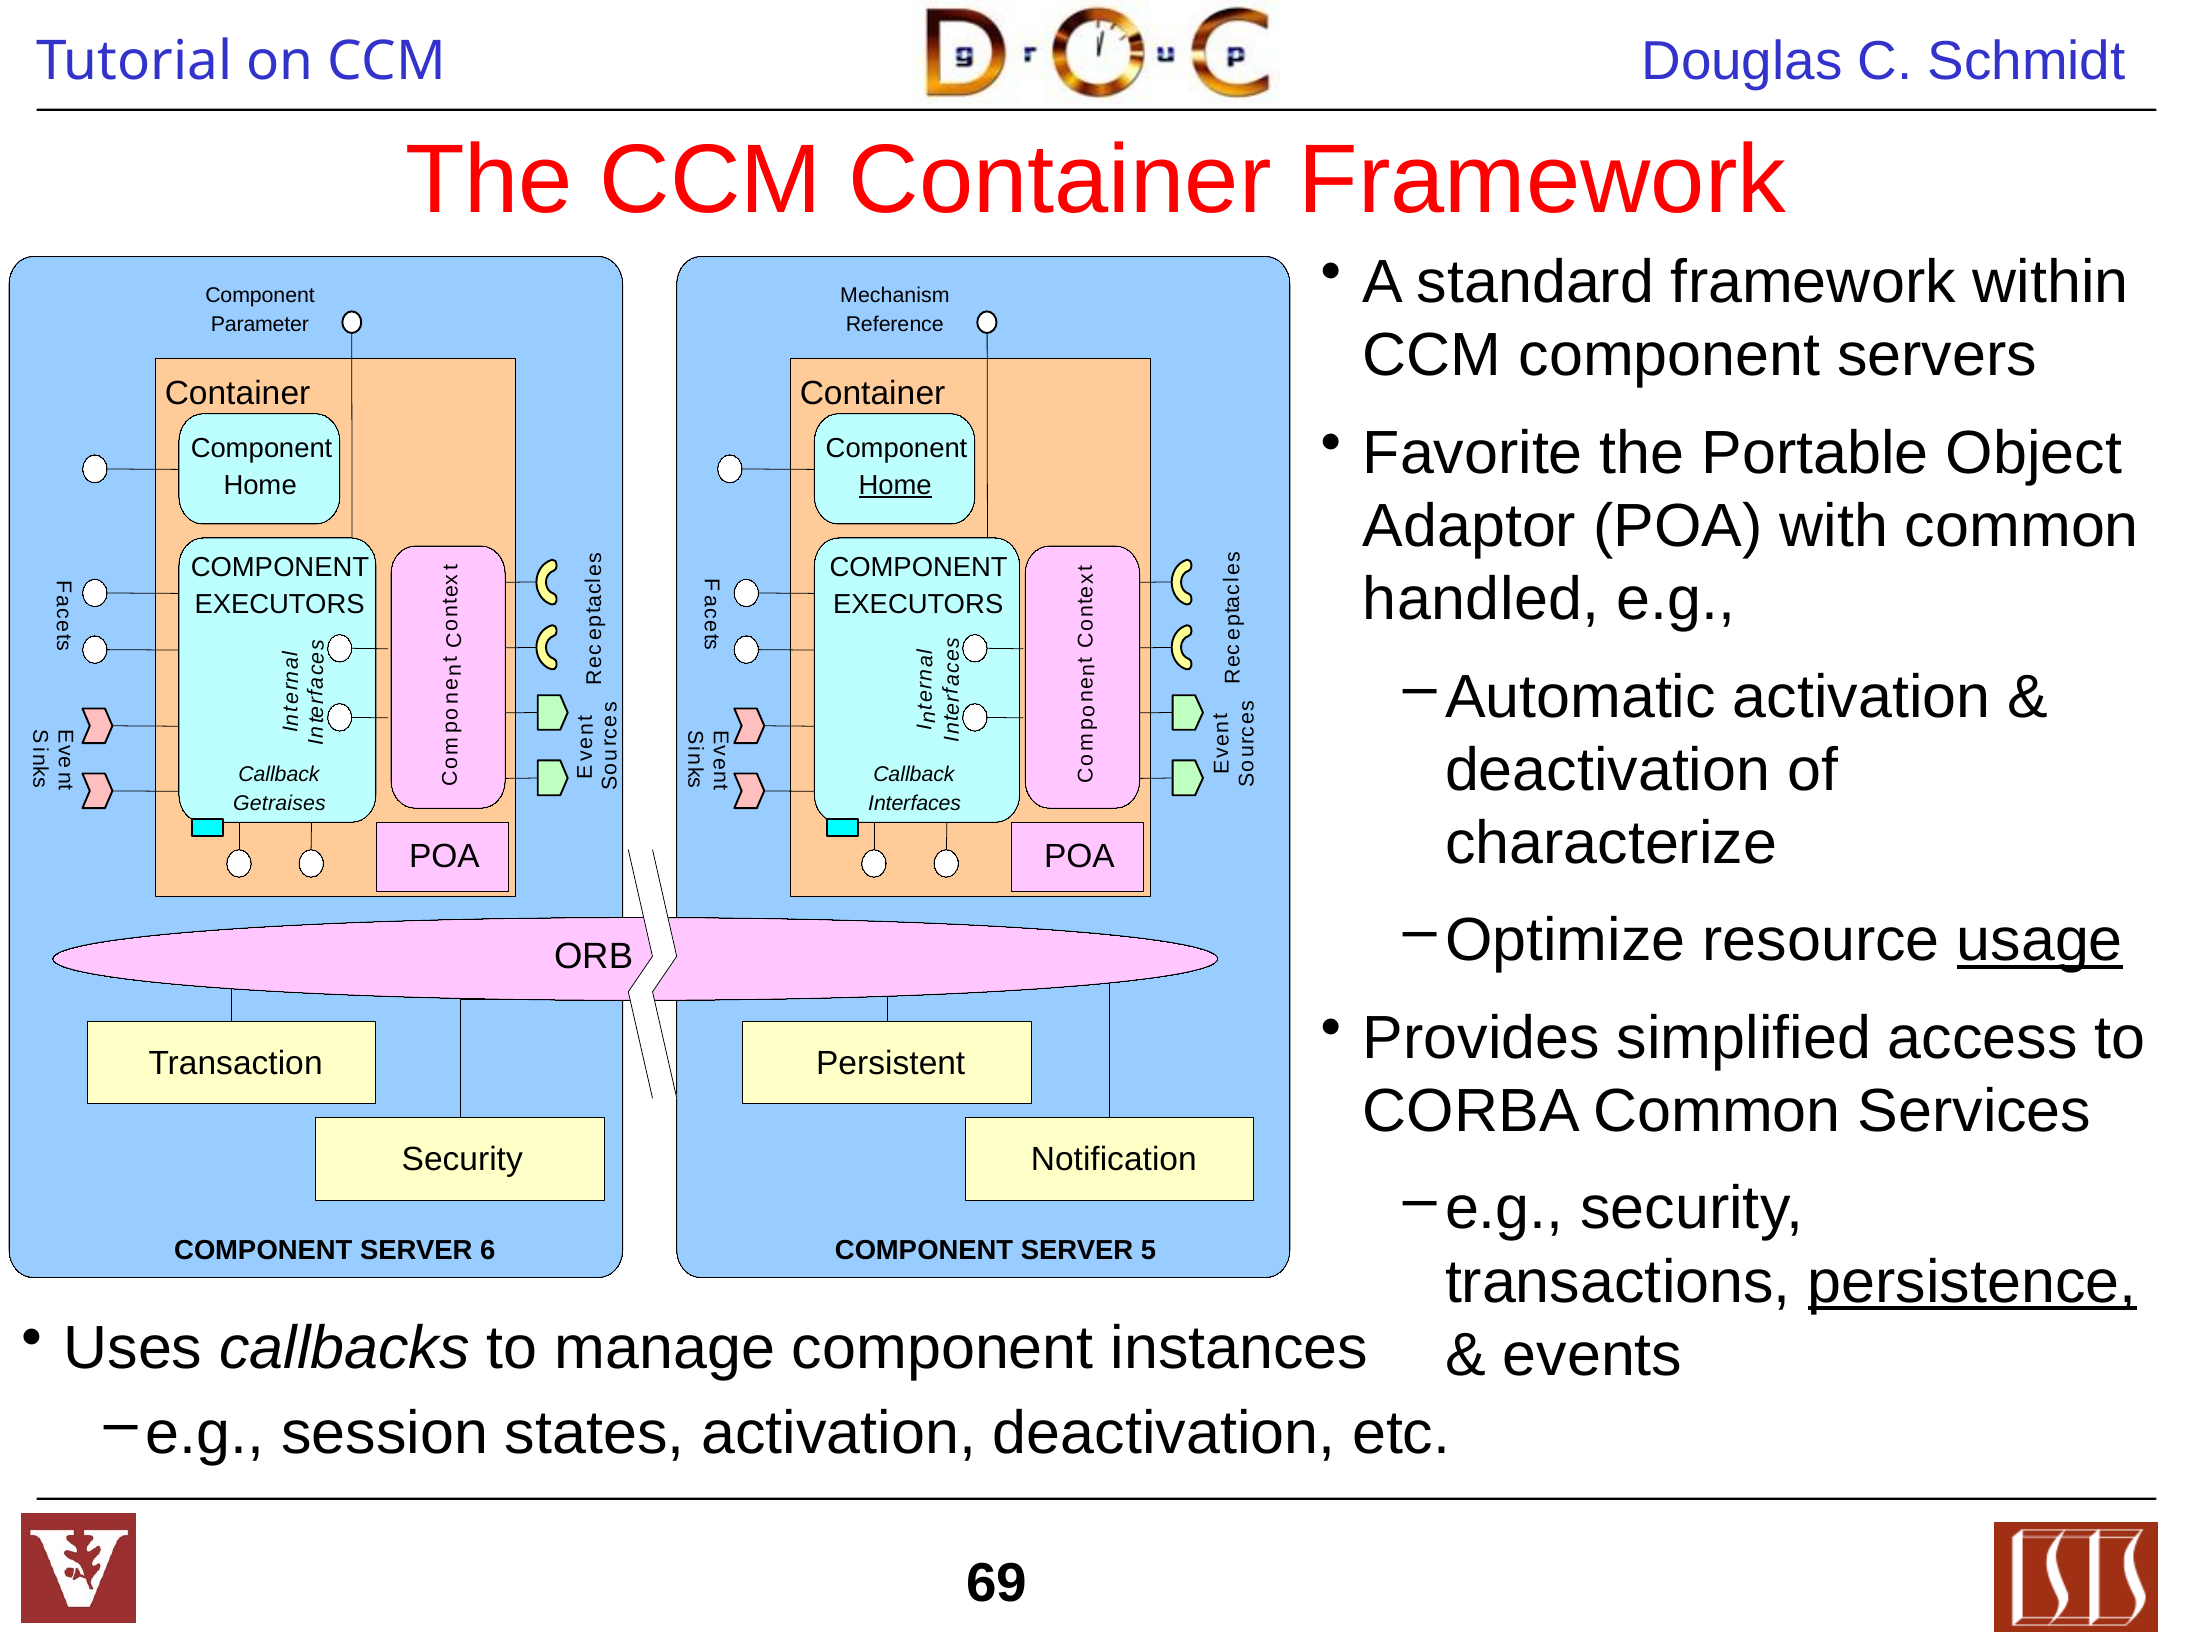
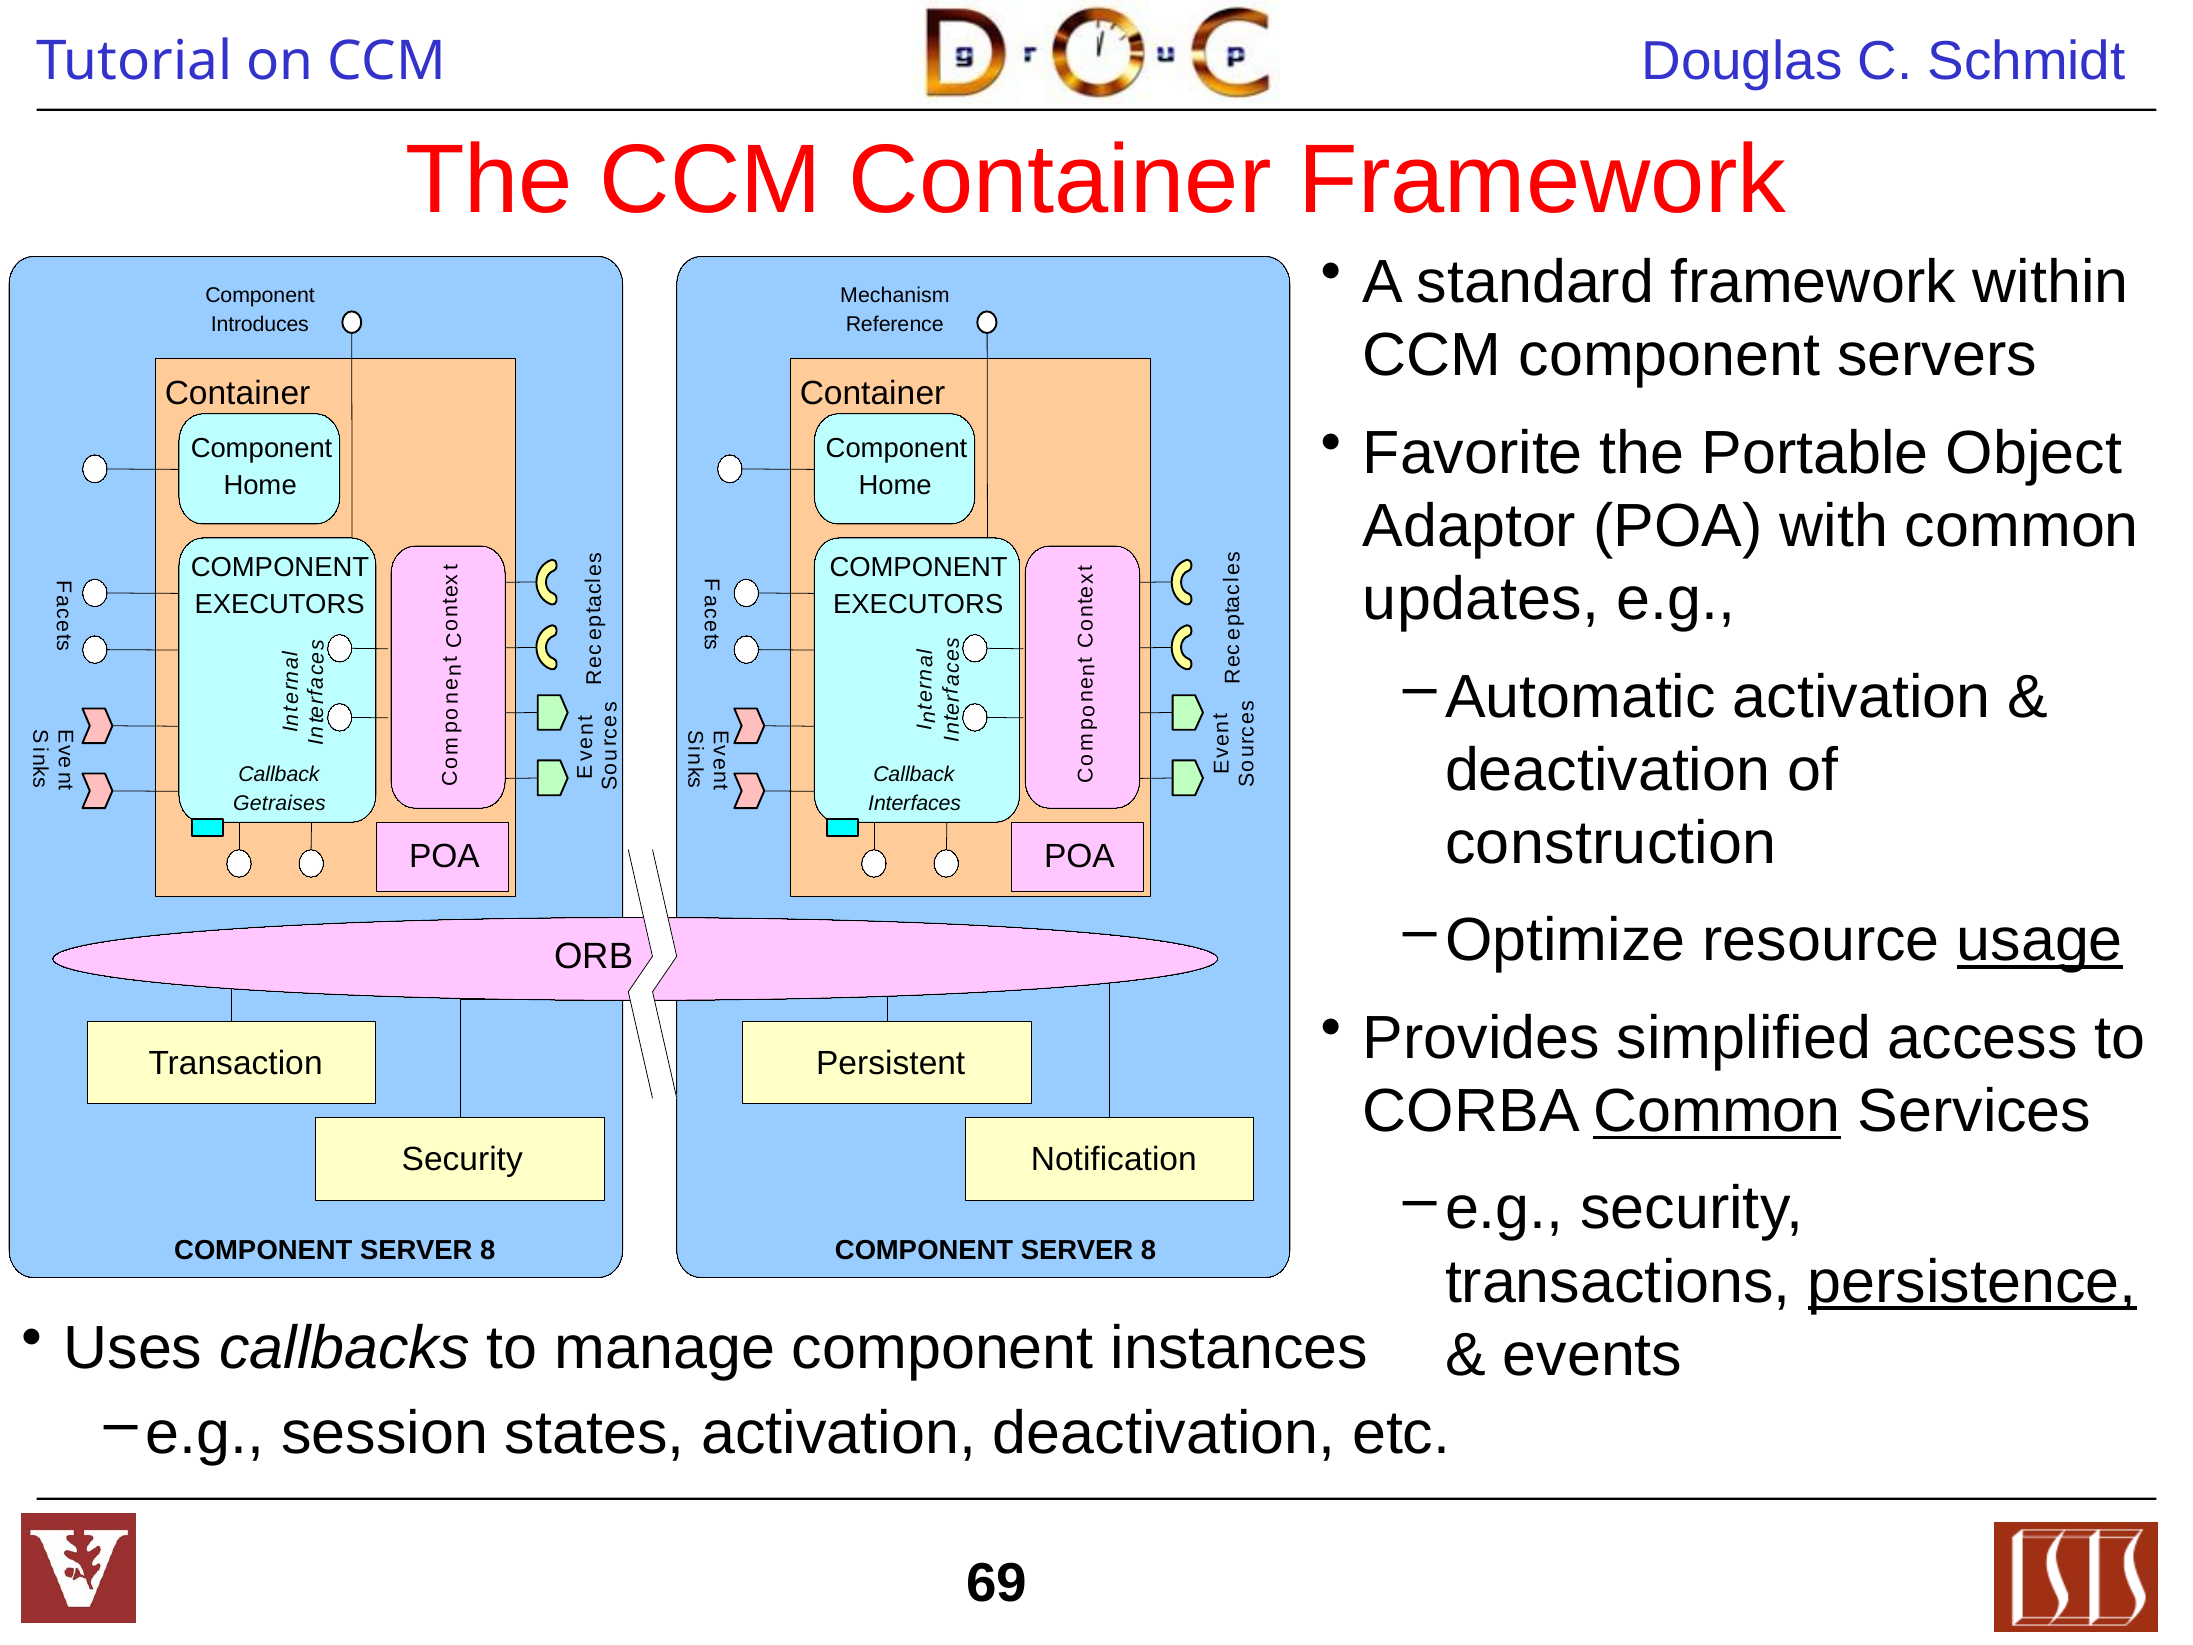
Parameter: Parameter -> Introduces
Home at (895, 485) underline: present -> none
handled: handled -> updates
characterize: characterize -> construction
Common at (1717, 1111) underline: none -> present
6 at (488, 1250): 6 -> 8
5 at (1148, 1250): 5 -> 8
